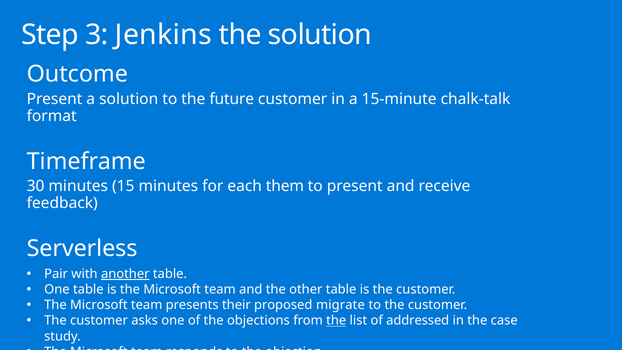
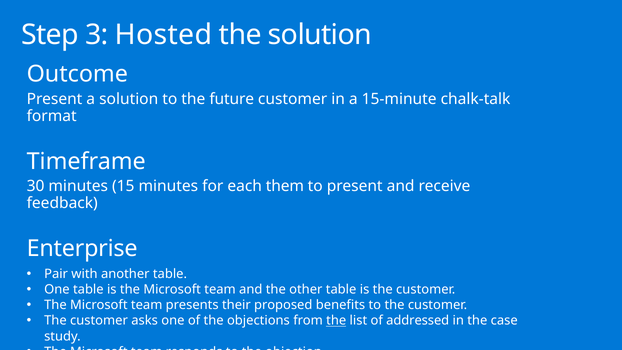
Jenkins: Jenkins -> Hosted
Serverless: Serverless -> Enterprise
another underline: present -> none
migrate: migrate -> benefits
